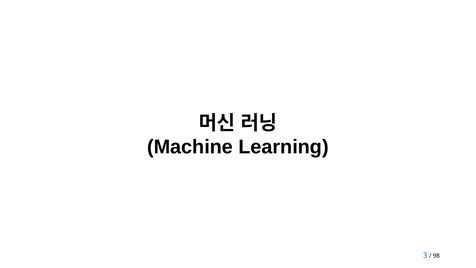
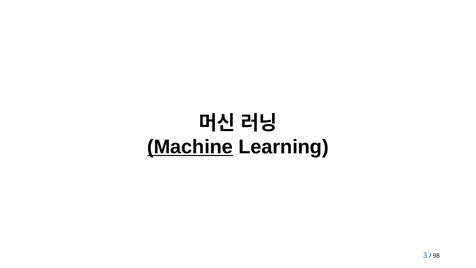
Machine underline: none -> present
